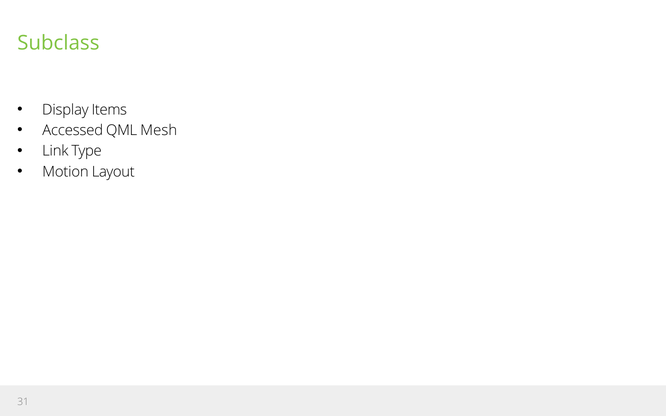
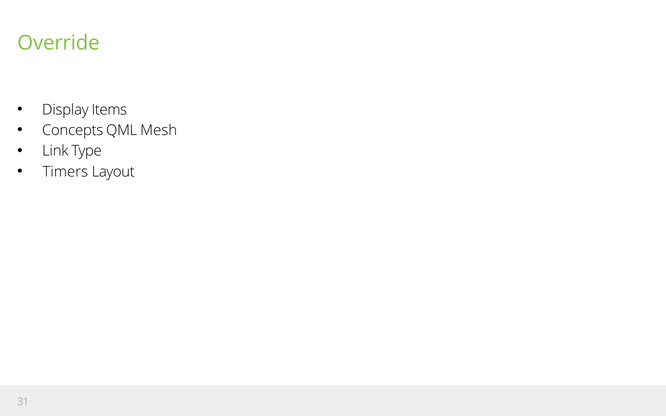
Subclass: Subclass -> Override
Accessed: Accessed -> Concepts
Motion: Motion -> Timers
